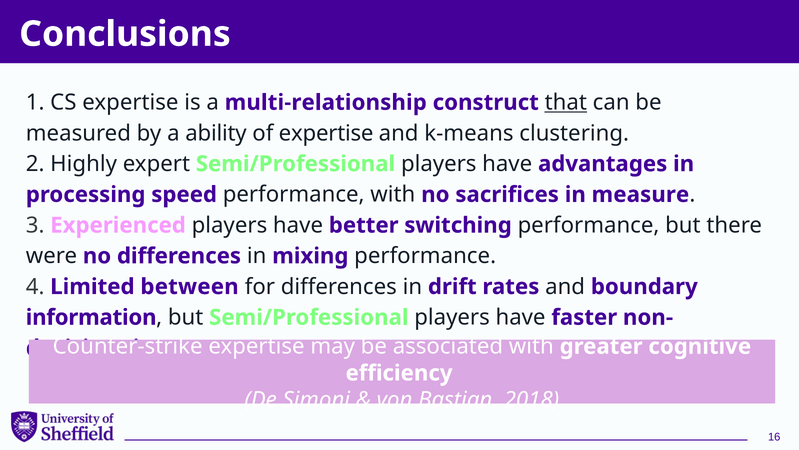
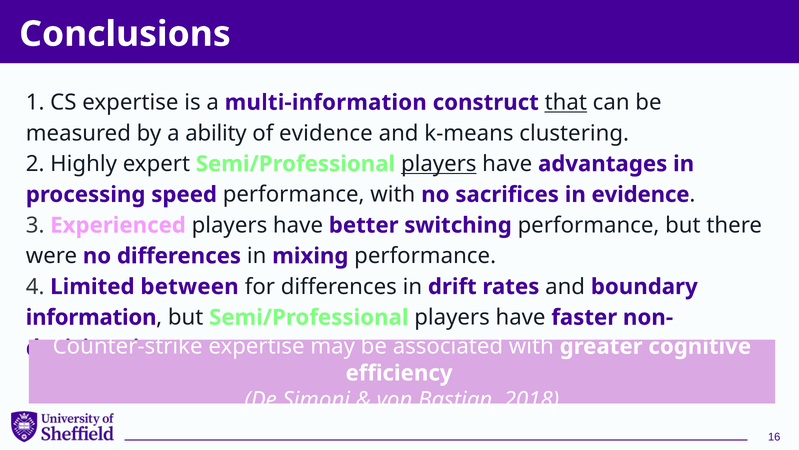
multi-relationship: multi-relationship -> multi-information
of expertise: expertise -> evidence
players at (439, 164) underline: none -> present
in measure: measure -> evidence
